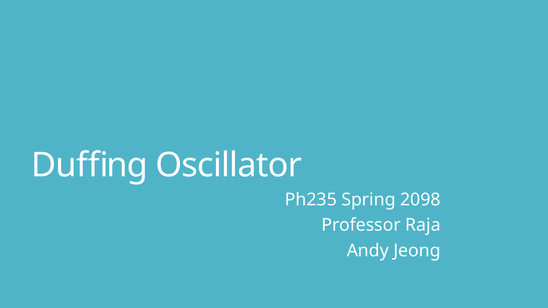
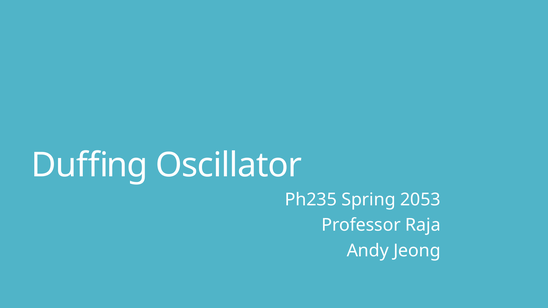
2098: 2098 -> 2053
